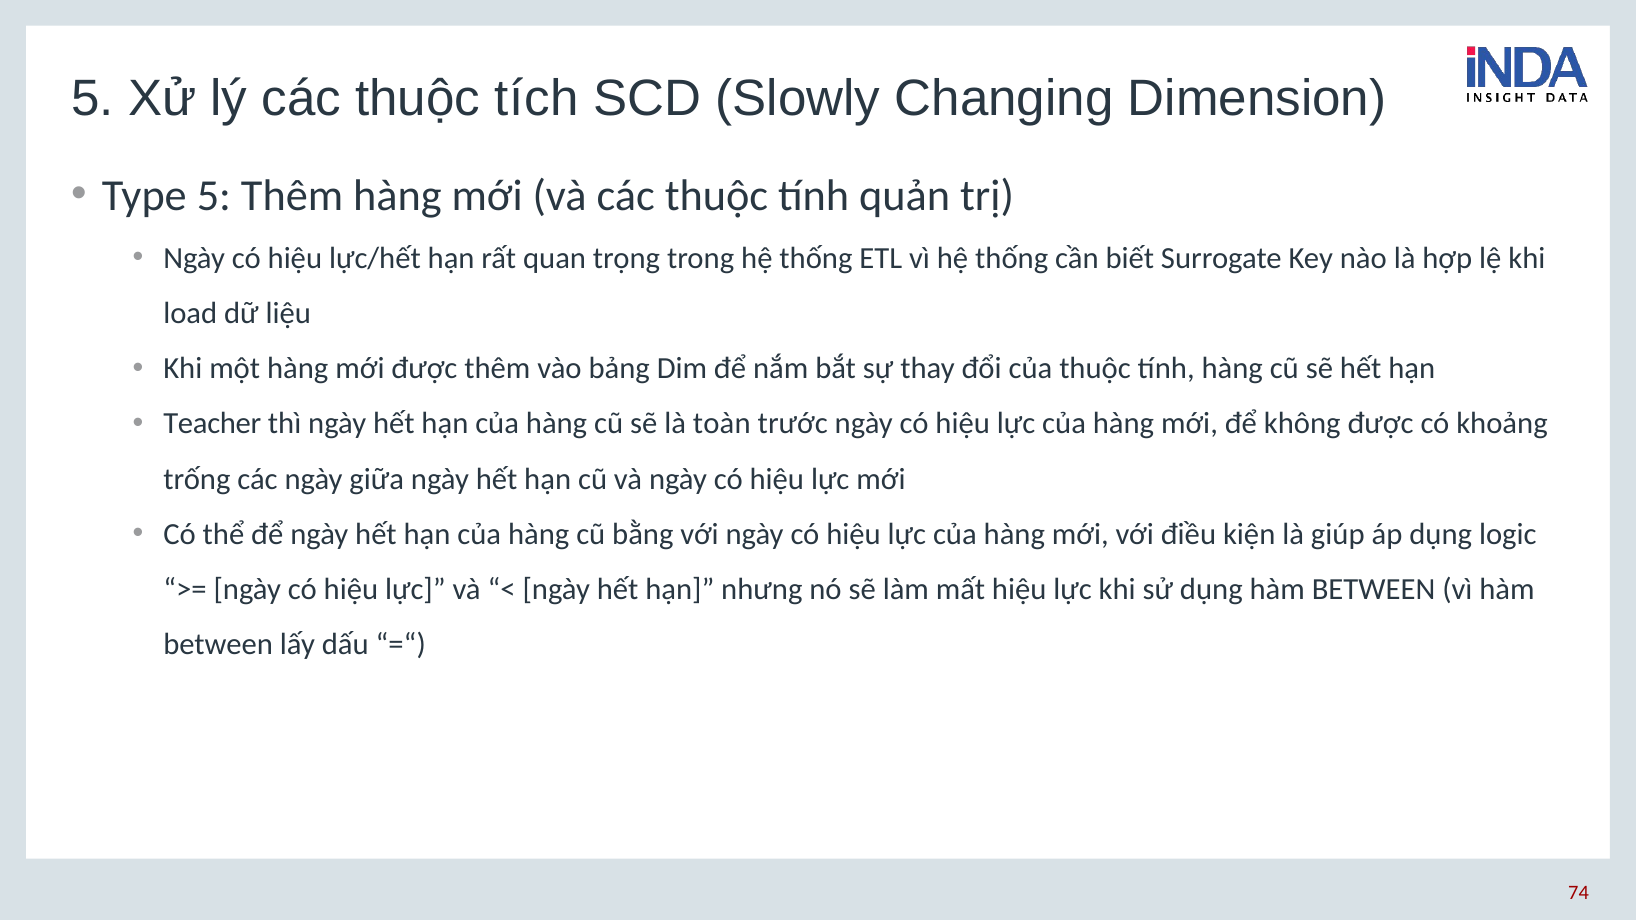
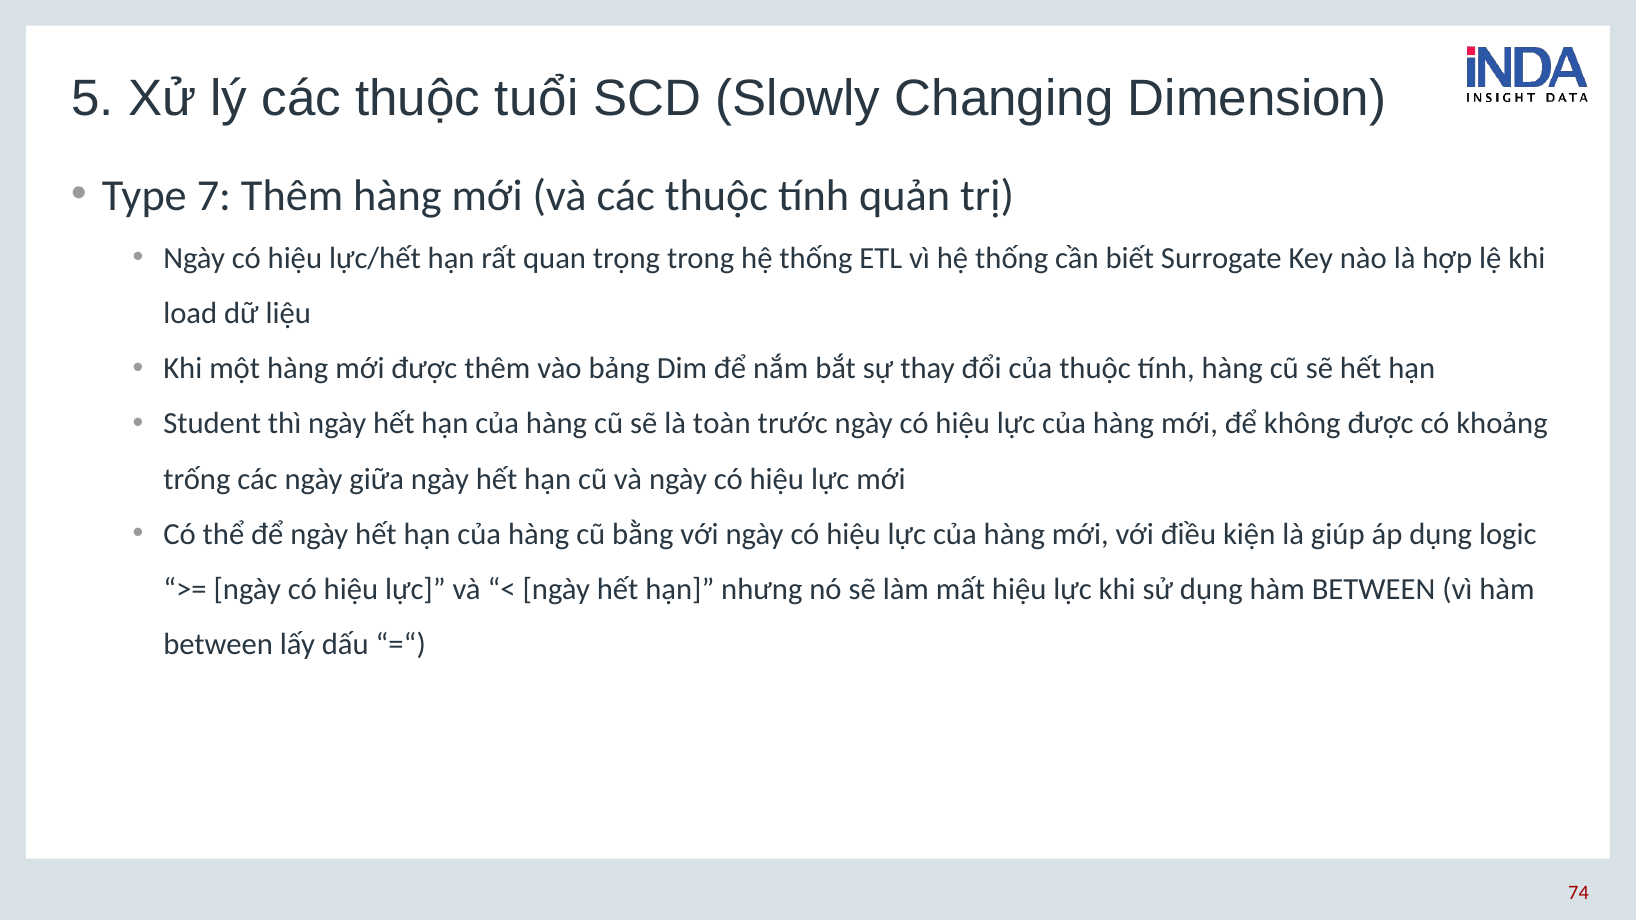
tích: tích -> tuổi
Type 5: 5 -> 7
Teacher: Teacher -> Student
